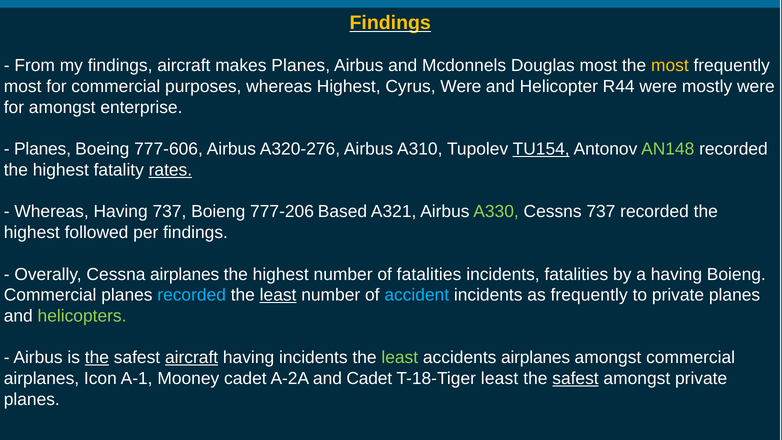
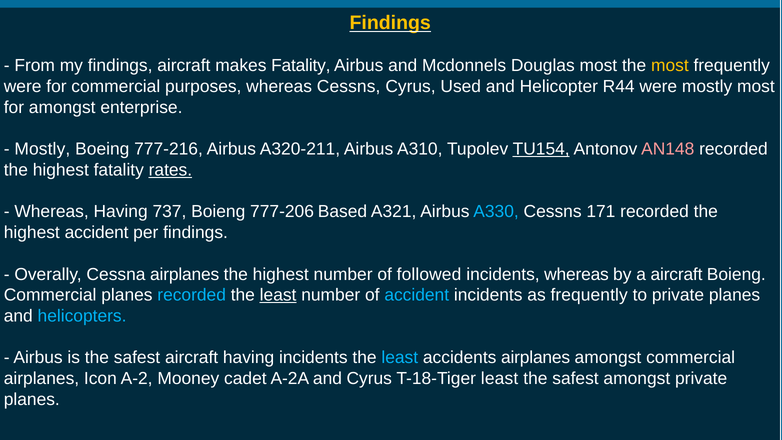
makes Planes: Planes -> Fatality
most at (23, 86): most -> were
whereas Highest: Highest -> Cessns
Cyrus Were: Were -> Used
mostly were: were -> most
Planes at (42, 149): Planes -> Mostly
777-606: 777-606 -> 777-216
A320-276: A320-276 -> A320-211
AN148 colour: light green -> pink
A330 colour: light green -> light blue
Cessns 737: 737 -> 171
highest followed: followed -> accident
of fatalities: fatalities -> followed
incidents fatalities: fatalities -> whereas
a having: having -> aircraft
helicopters colour: light green -> light blue
the at (97, 358) underline: present -> none
aircraft at (192, 358) underline: present -> none
least at (400, 358) colour: light green -> light blue
A-1: A-1 -> A-2
and Cadet: Cadet -> Cyrus
safest at (575, 378) underline: present -> none
